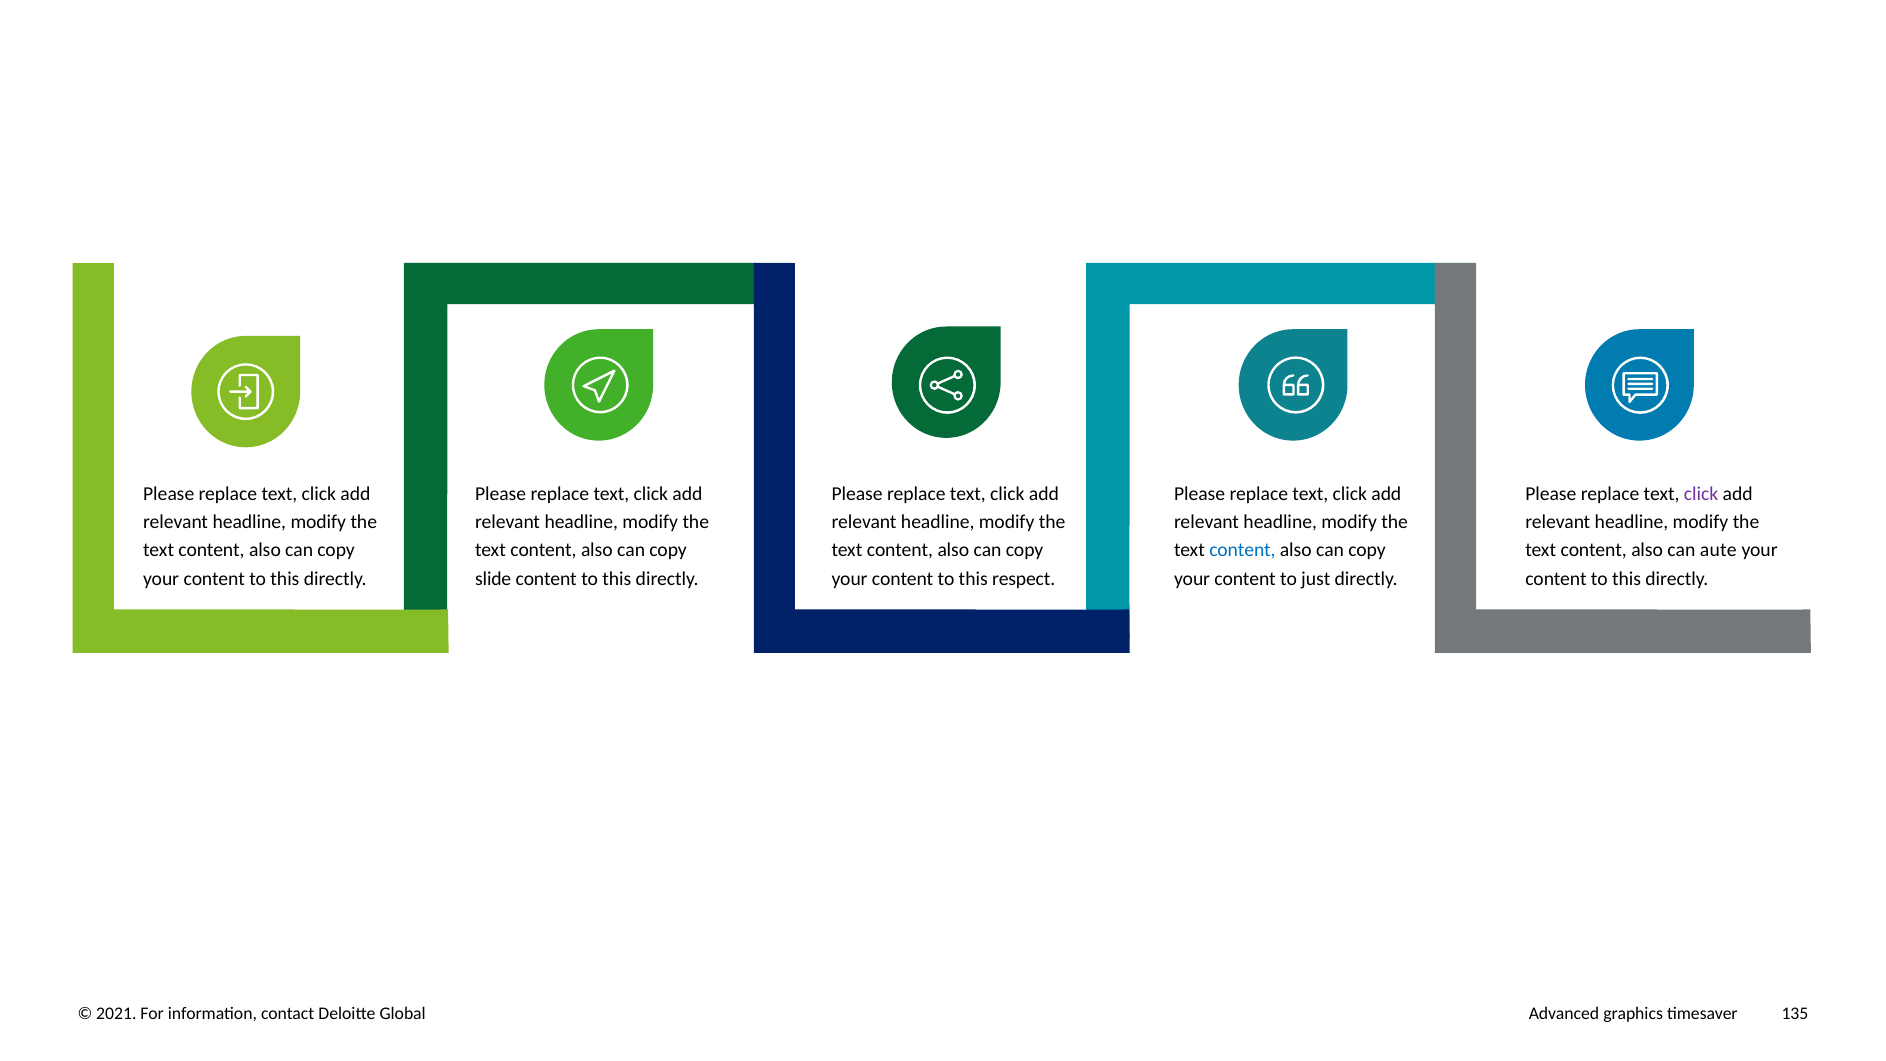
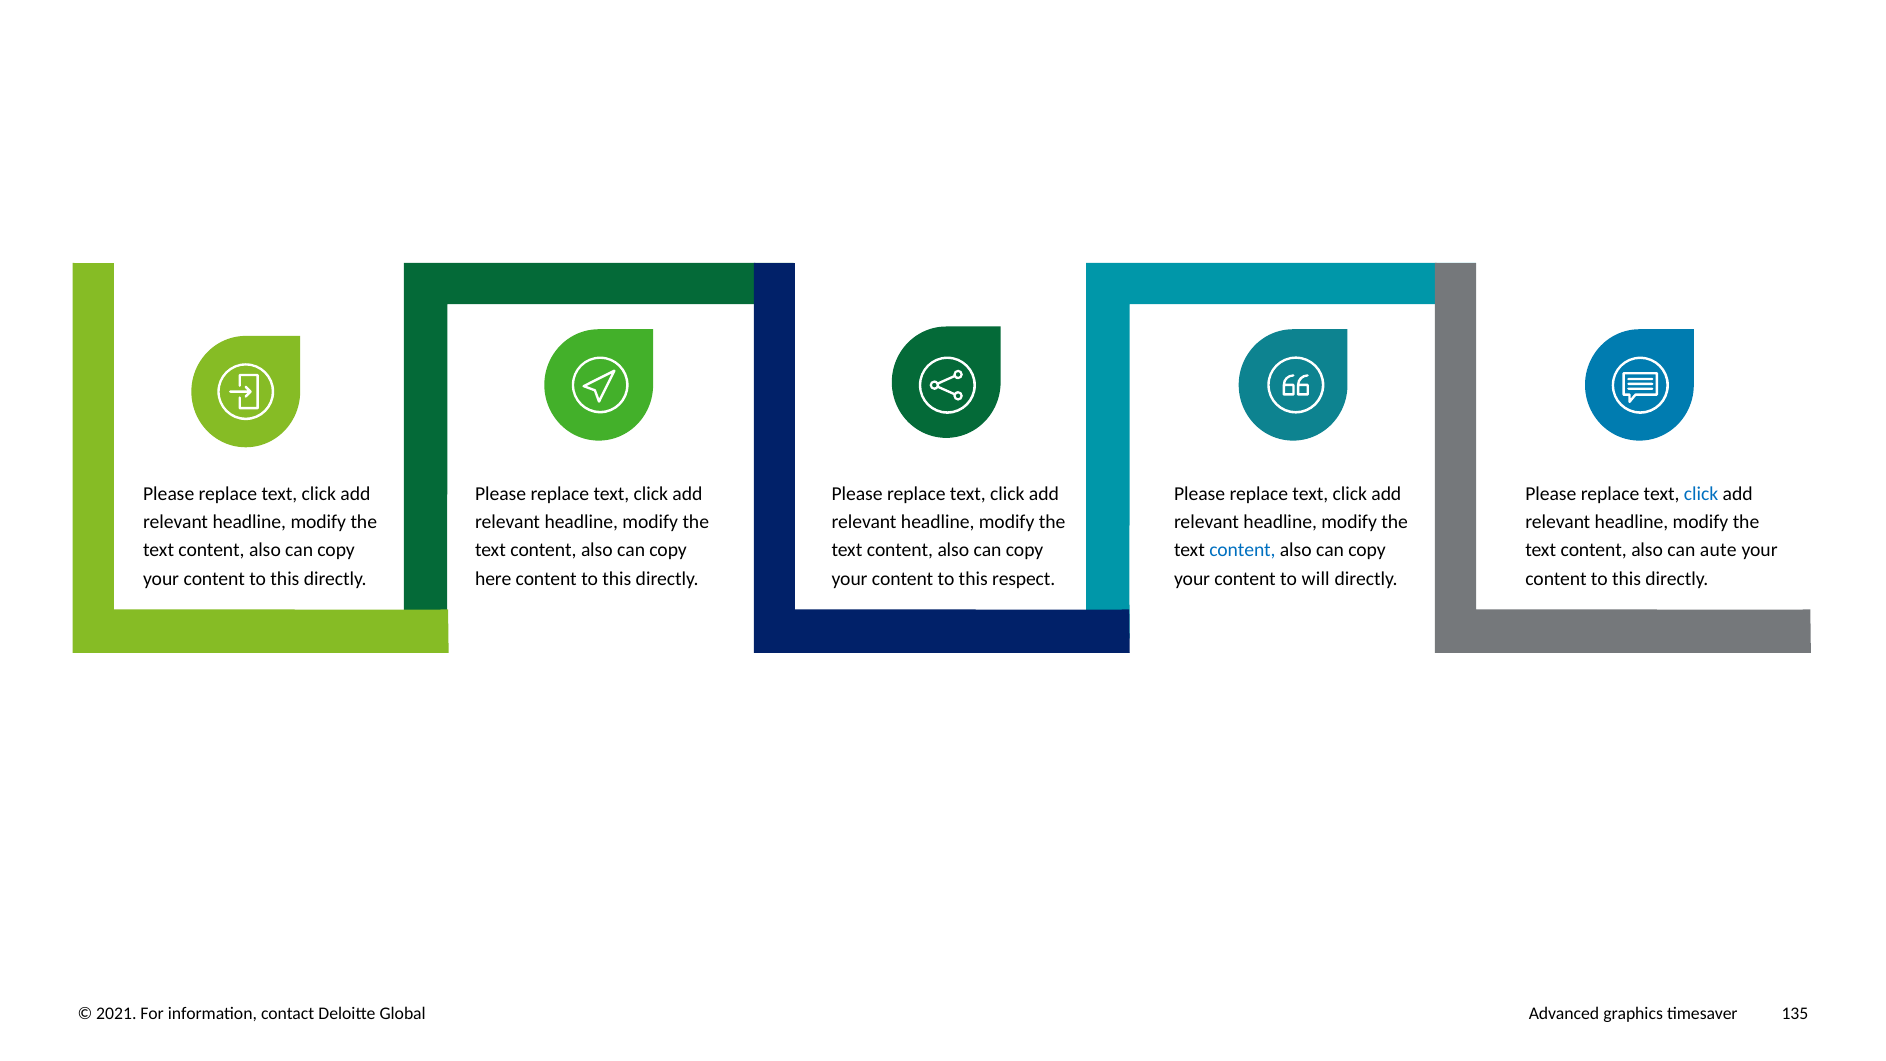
click at (1701, 494) colour: purple -> blue
slide: slide -> here
just: just -> will
